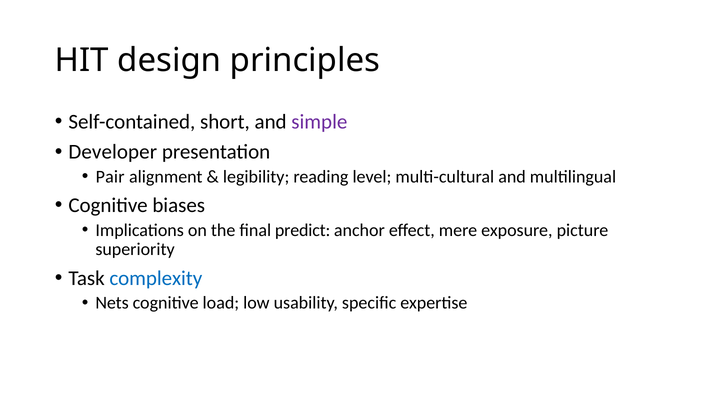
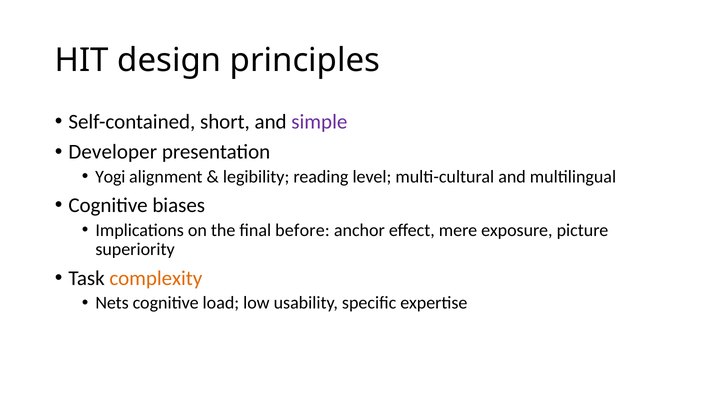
Pair: Pair -> Yogi
predict: predict -> before
complexity colour: blue -> orange
